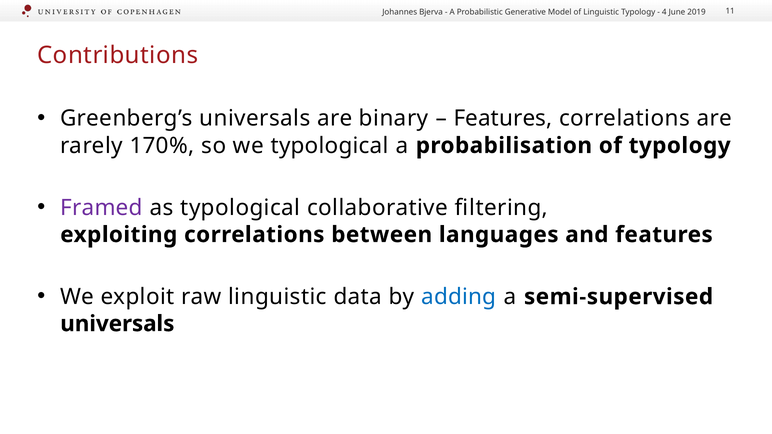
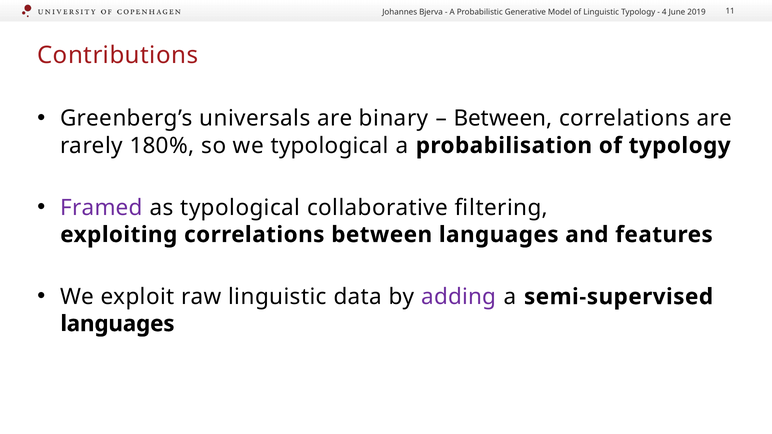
Features at (503, 119): Features -> Between
170%: 170% -> 180%
adding colour: blue -> purple
universals at (117, 324): universals -> languages
